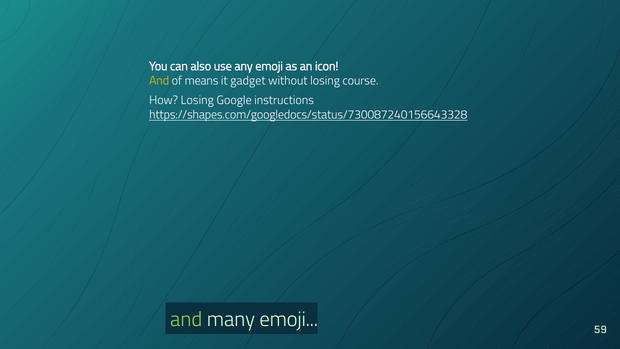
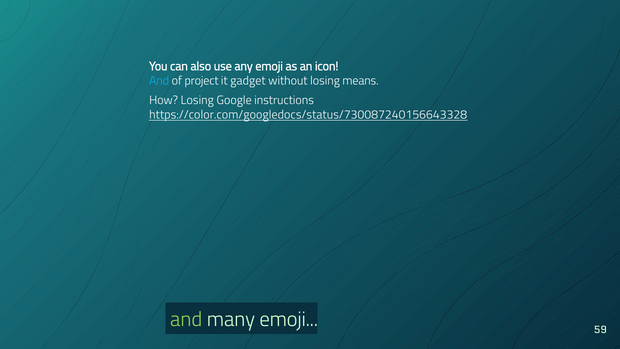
And at (159, 81) colour: yellow -> light blue
means: means -> project
course: course -> means
https://shapes.com/googledocs/status/730087240156643328: https://shapes.com/googledocs/status/730087240156643328 -> https://color.com/googledocs/status/730087240156643328
